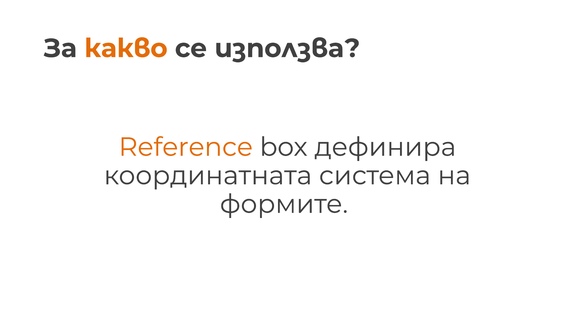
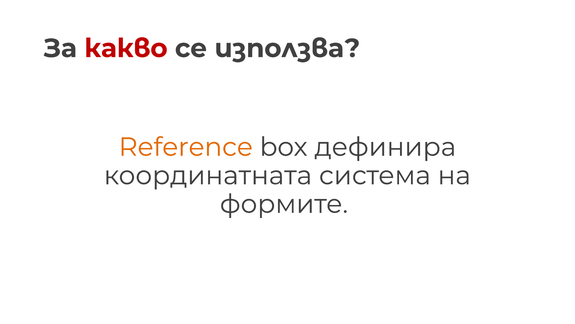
какво colour: orange -> red
